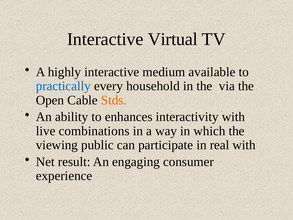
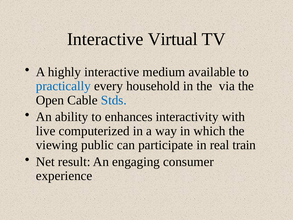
Stds colour: orange -> blue
combinations: combinations -> computerized
real with: with -> train
